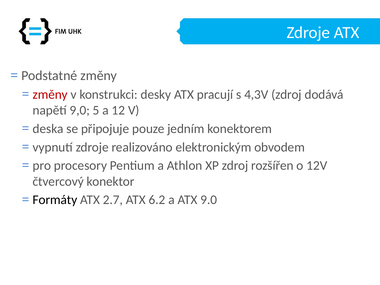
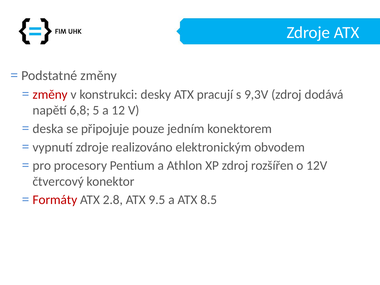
4,3V: 4,3V -> 9,3V
9,0: 9,0 -> 6,8
Formáty colour: black -> red
2.7: 2.7 -> 2.8
6.2: 6.2 -> 9.5
9.0: 9.0 -> 8.5
